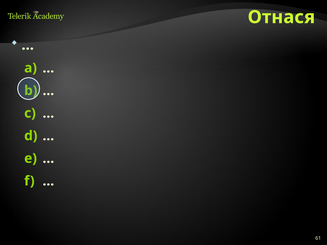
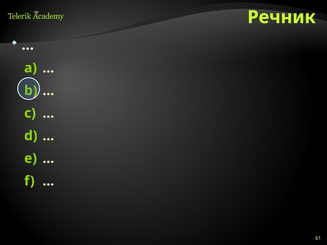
Отнася: Отнася -> Речник
